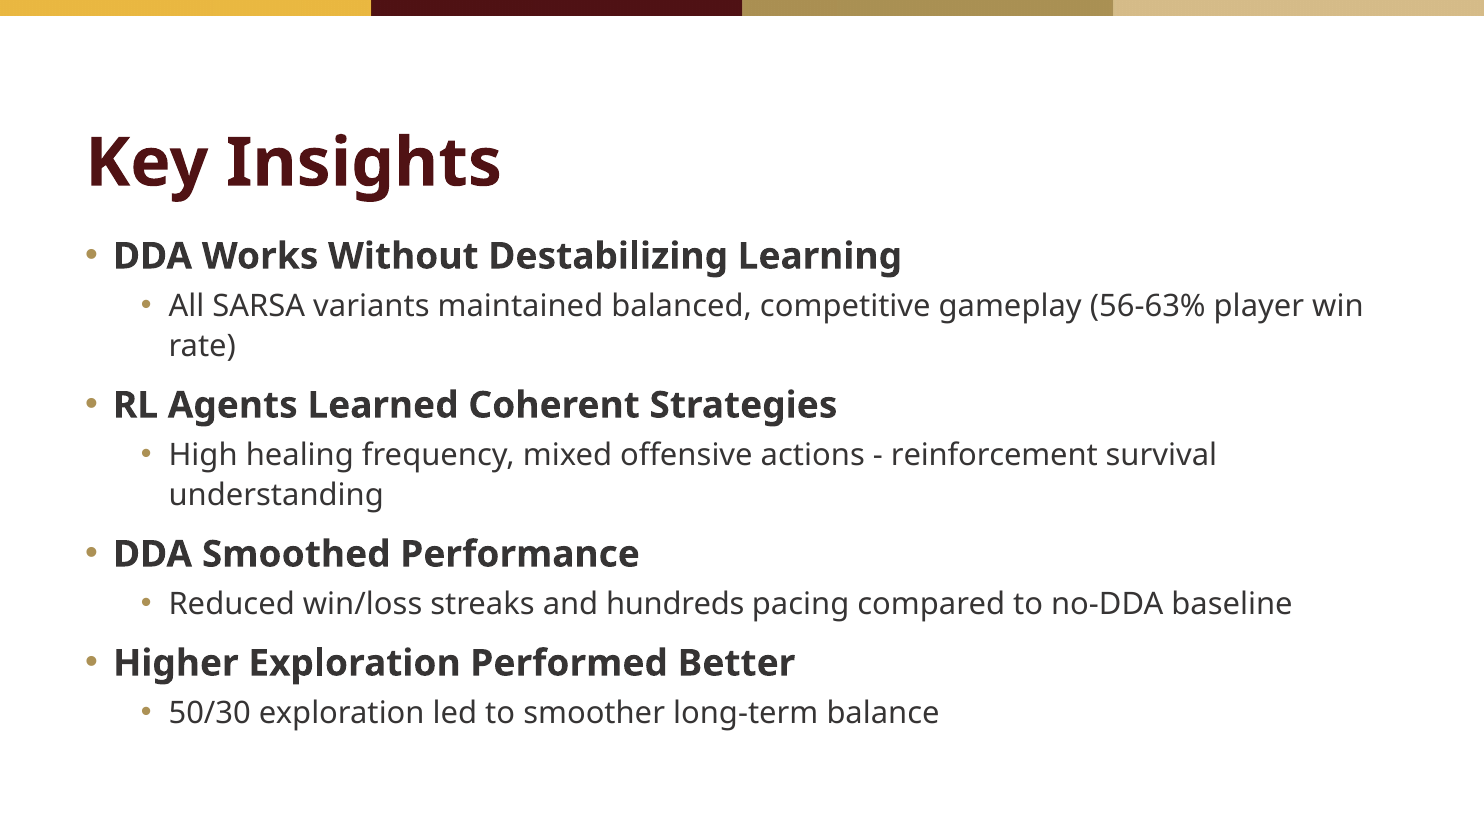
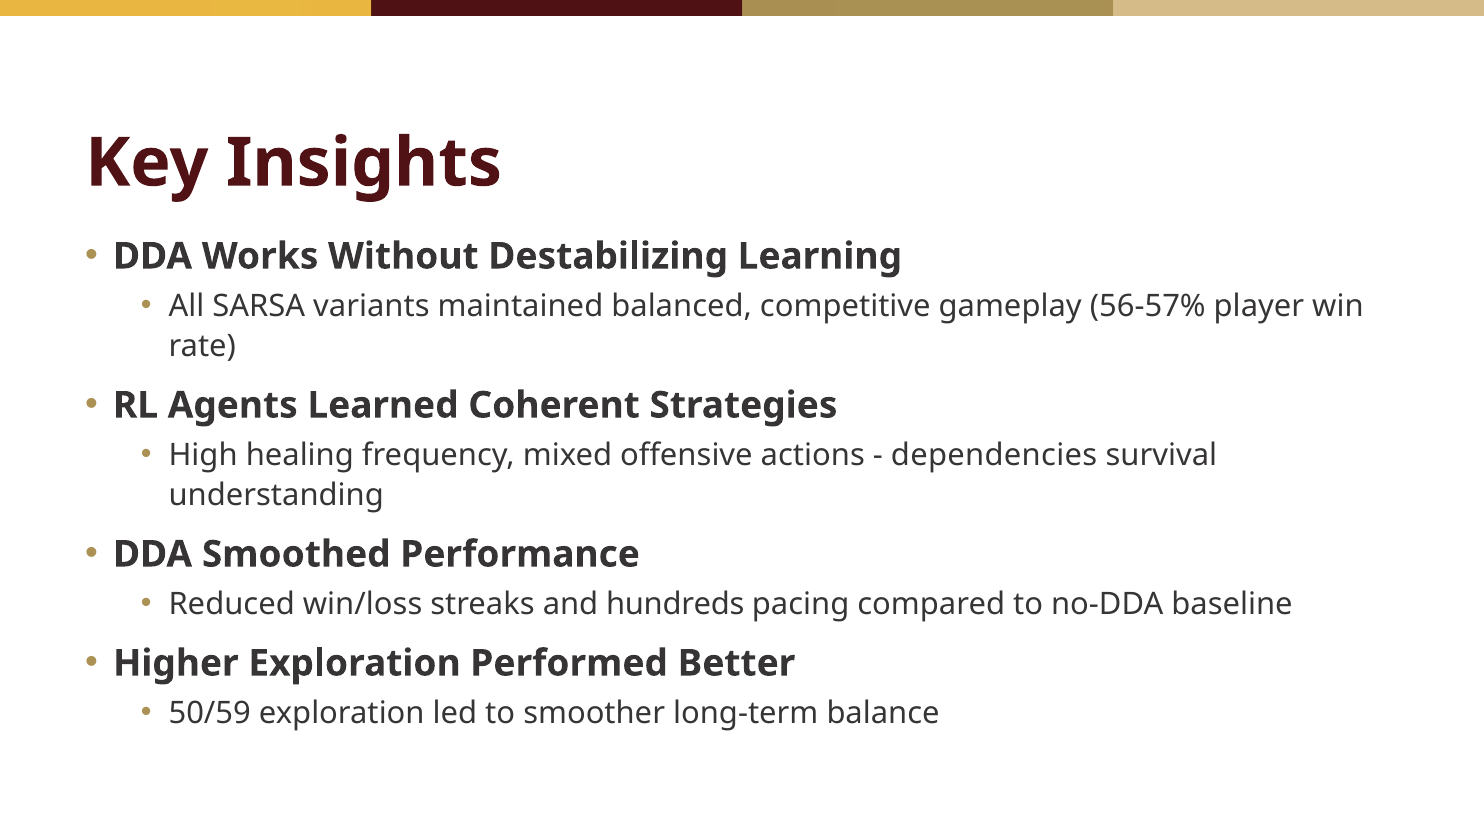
56-63%: 56-63% -> 56-57%
reinforcement: reinforcement -> dependencies
50/30: 50/30 -> 50/59
